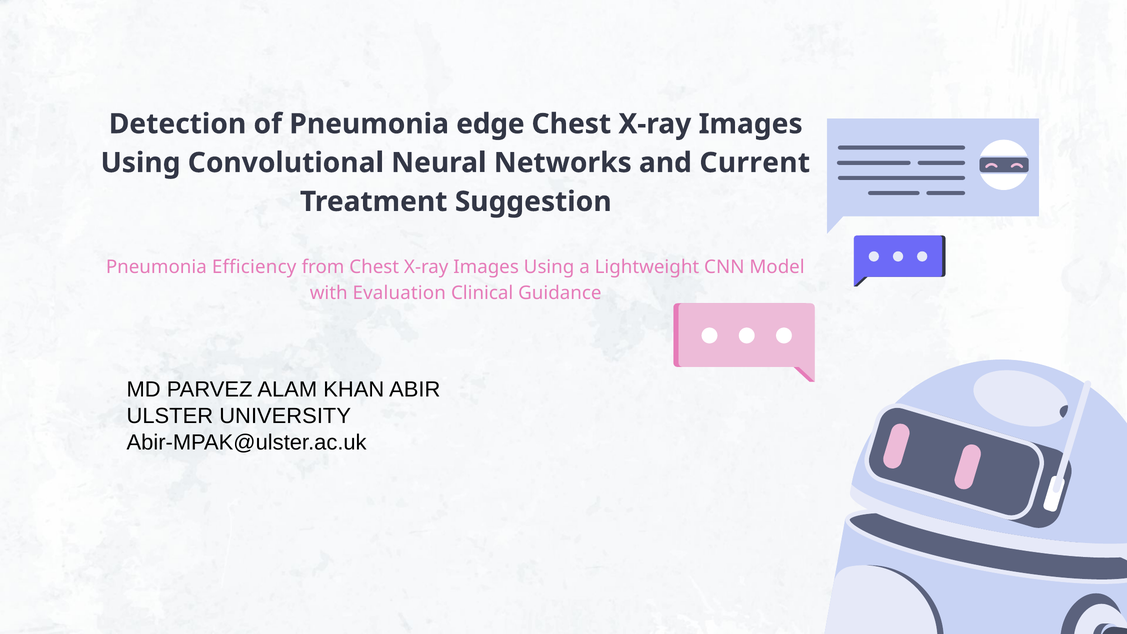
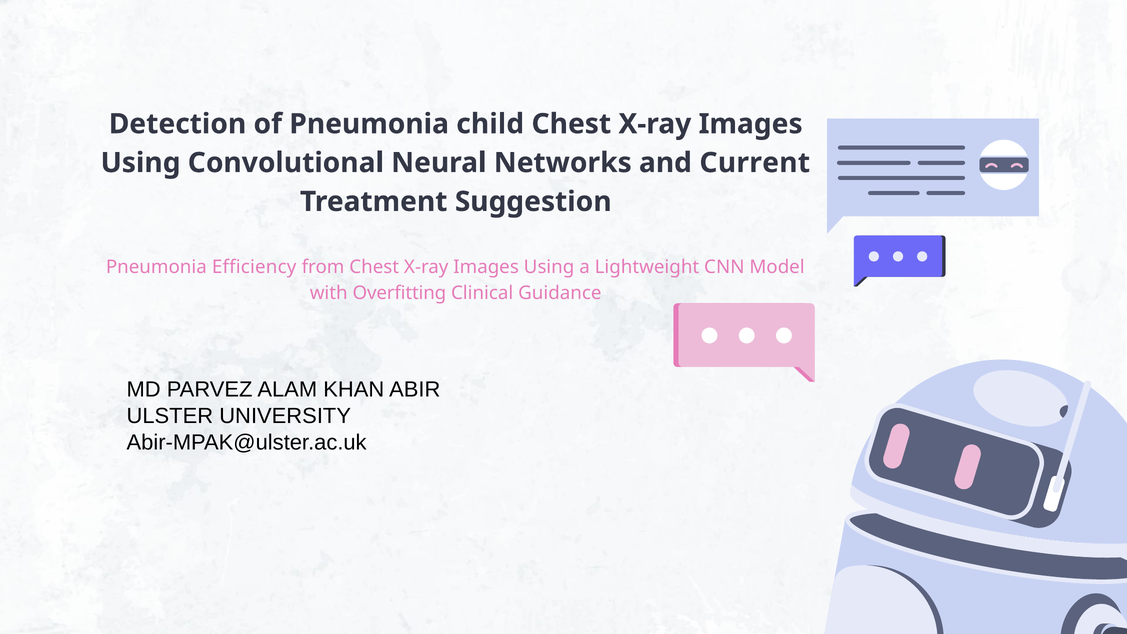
edge: edge -> child
Evaluation: Evaluation -> Overfitting
